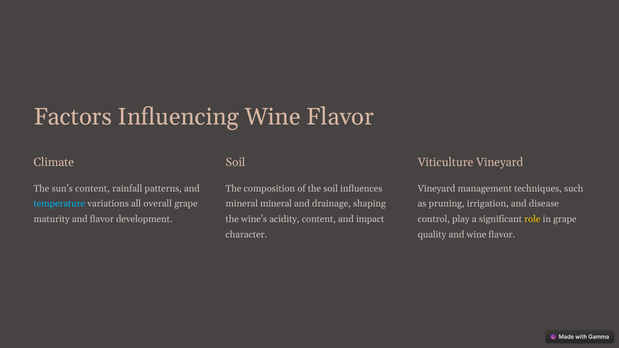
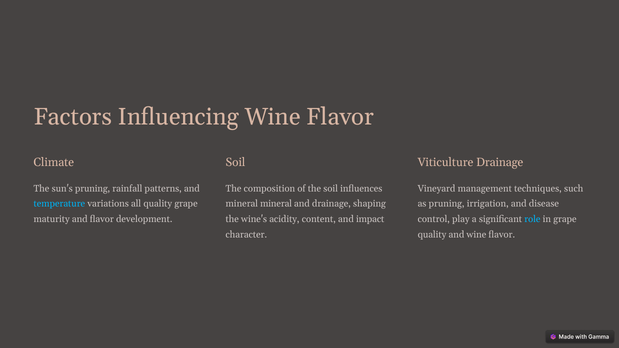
Viticulture Vineyard: Vineyard -> Drainage
sun's content: content -> pruning
all overall: overall -> quality
role colour: yellow -> light blue
